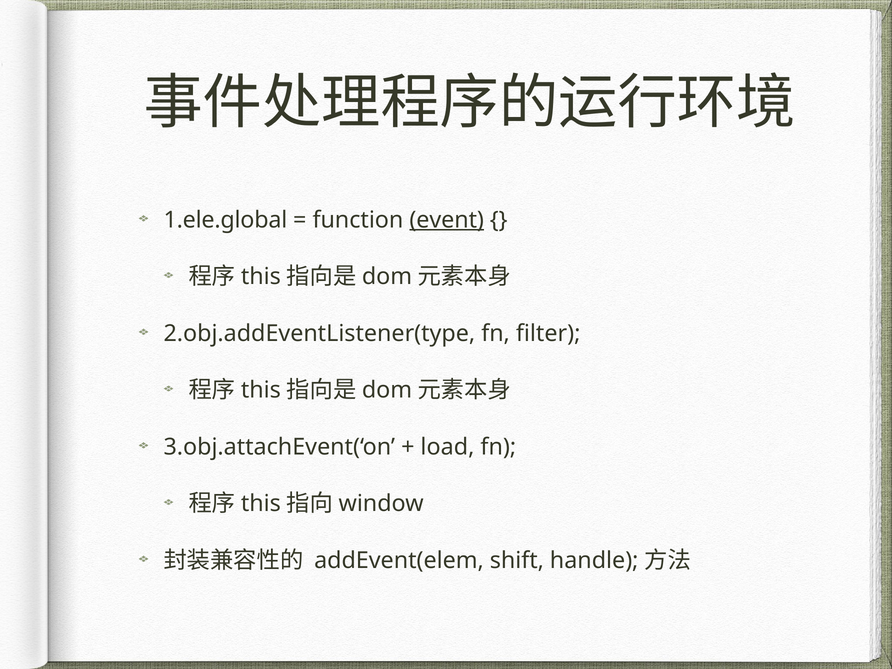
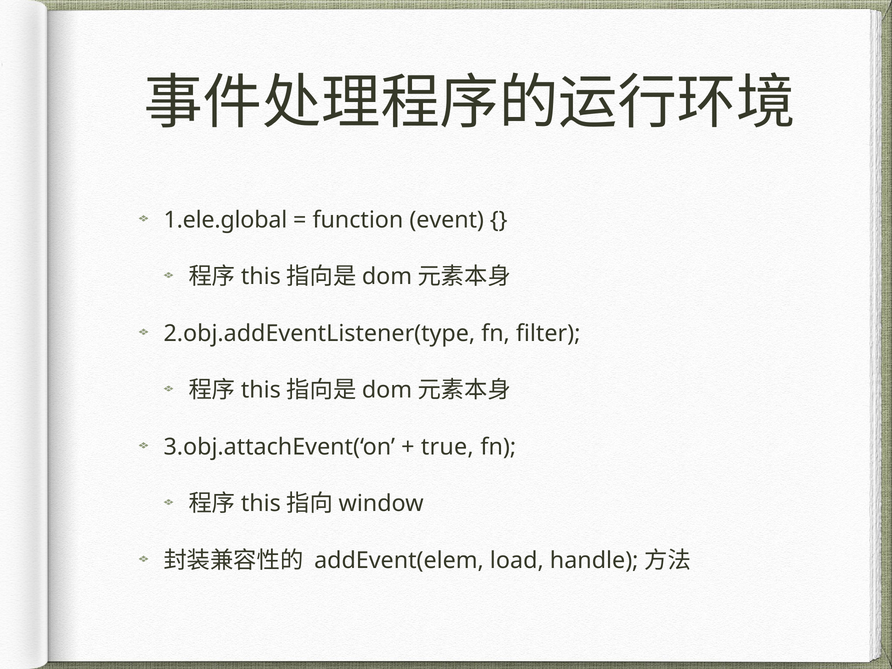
event underline: present -> none
load: load -> true
shift: shift -> load
